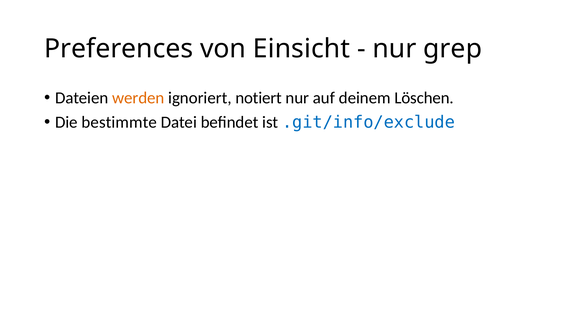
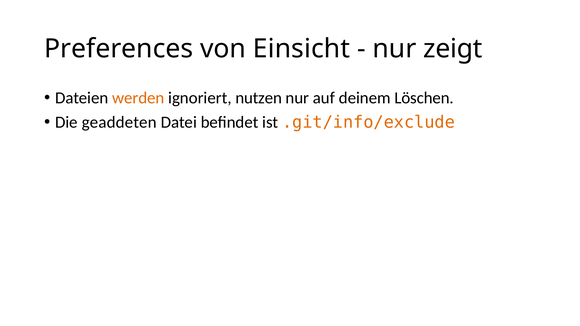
grep: grep -> zeigt
notiert: notiert -> nutzen
bestimmte: bestimmte -> geaddeten
.git/info/exclude colour: blue -> orange
